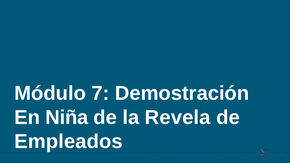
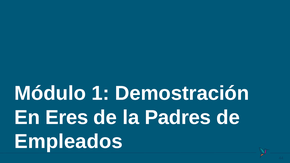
7: 7 -> 1
Niña: Niña -> Eres
Revela: Revela -> Padres
